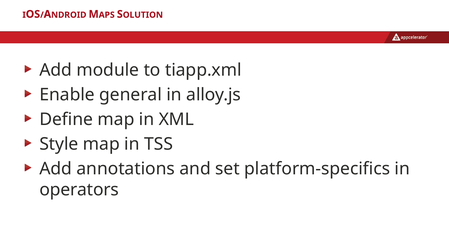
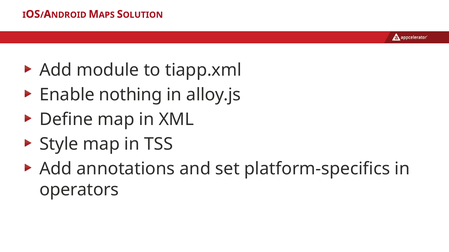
general: general -> nothing
